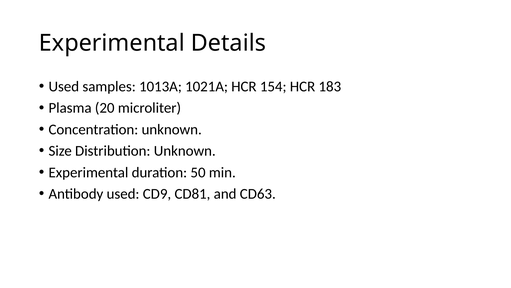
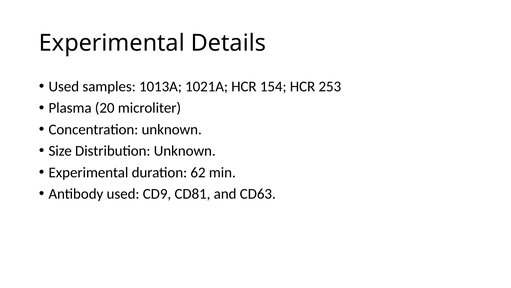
183: 183 -> 253
50: 50 -> 62
